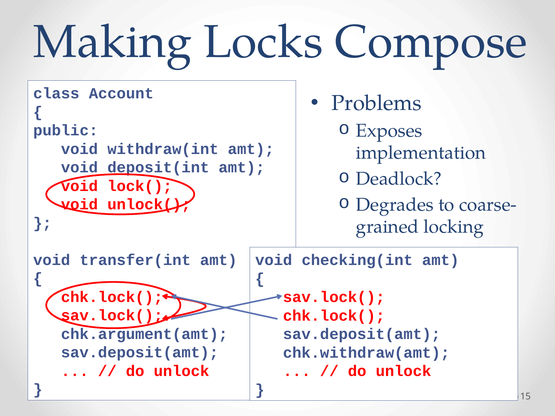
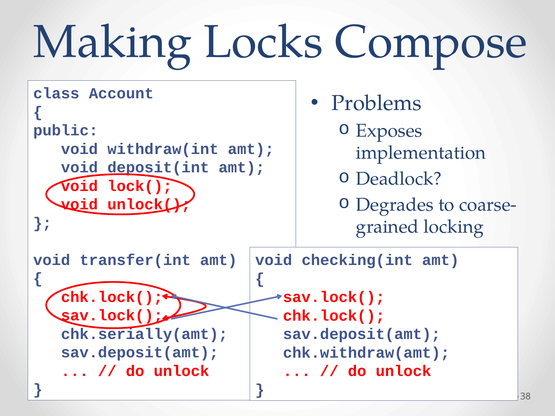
chk.argument(amt: chk.argument(amt -> chk.serially(amt
15: 15 -> 38
